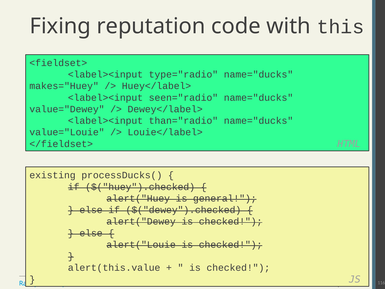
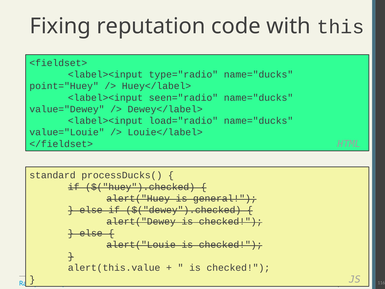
makes="Huey: makes="Huey -> point="Huey
than="radio: than="radio -> load="radio
existing: existing -> standard
